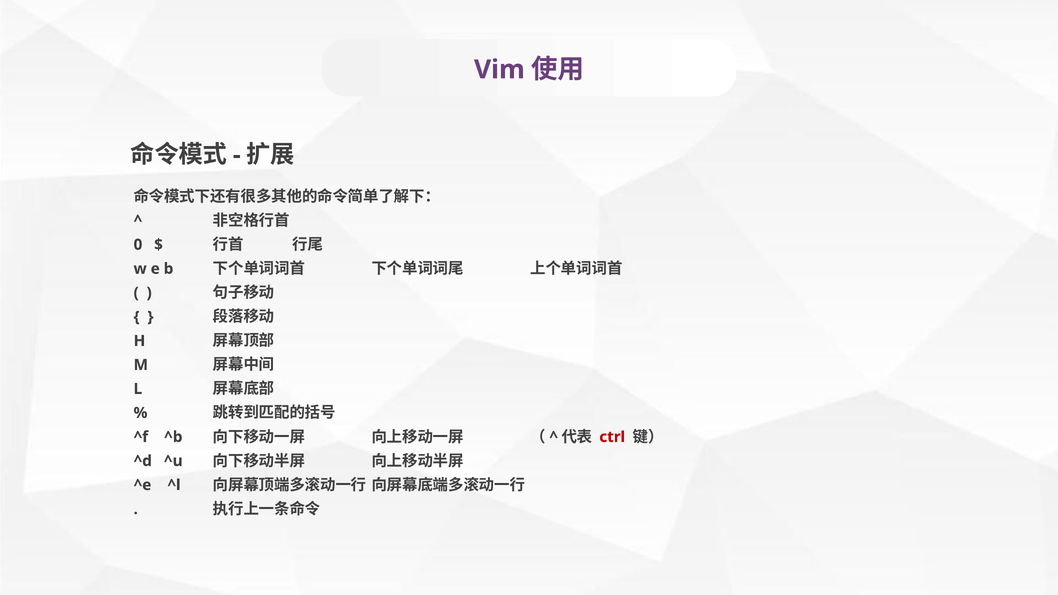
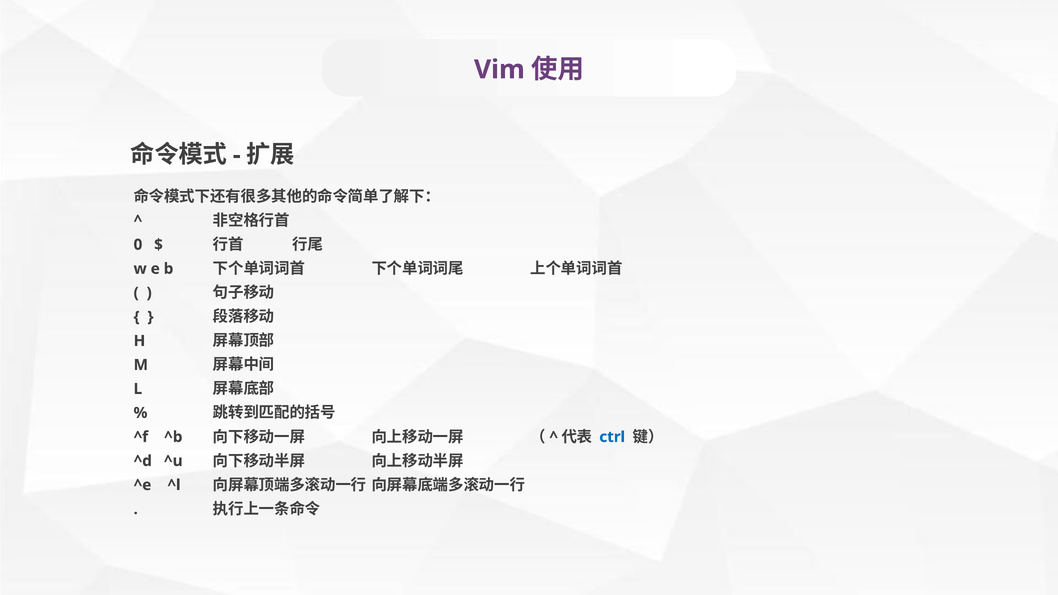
ctrl colour: red -> blue
